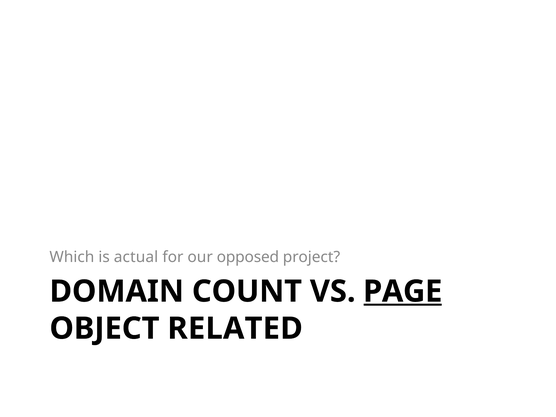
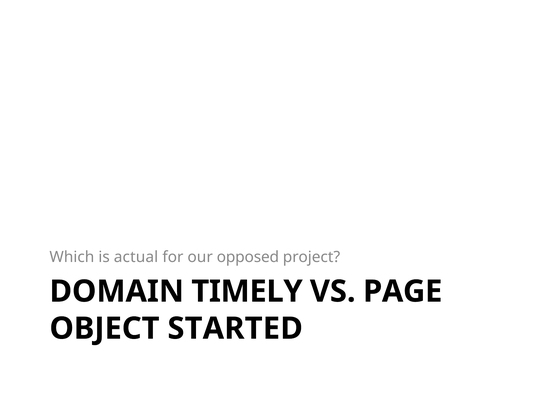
COUNT: COUNT -> TIMELY
PAGE underline: present -> none
RELATED: RELATED -> STARTED
